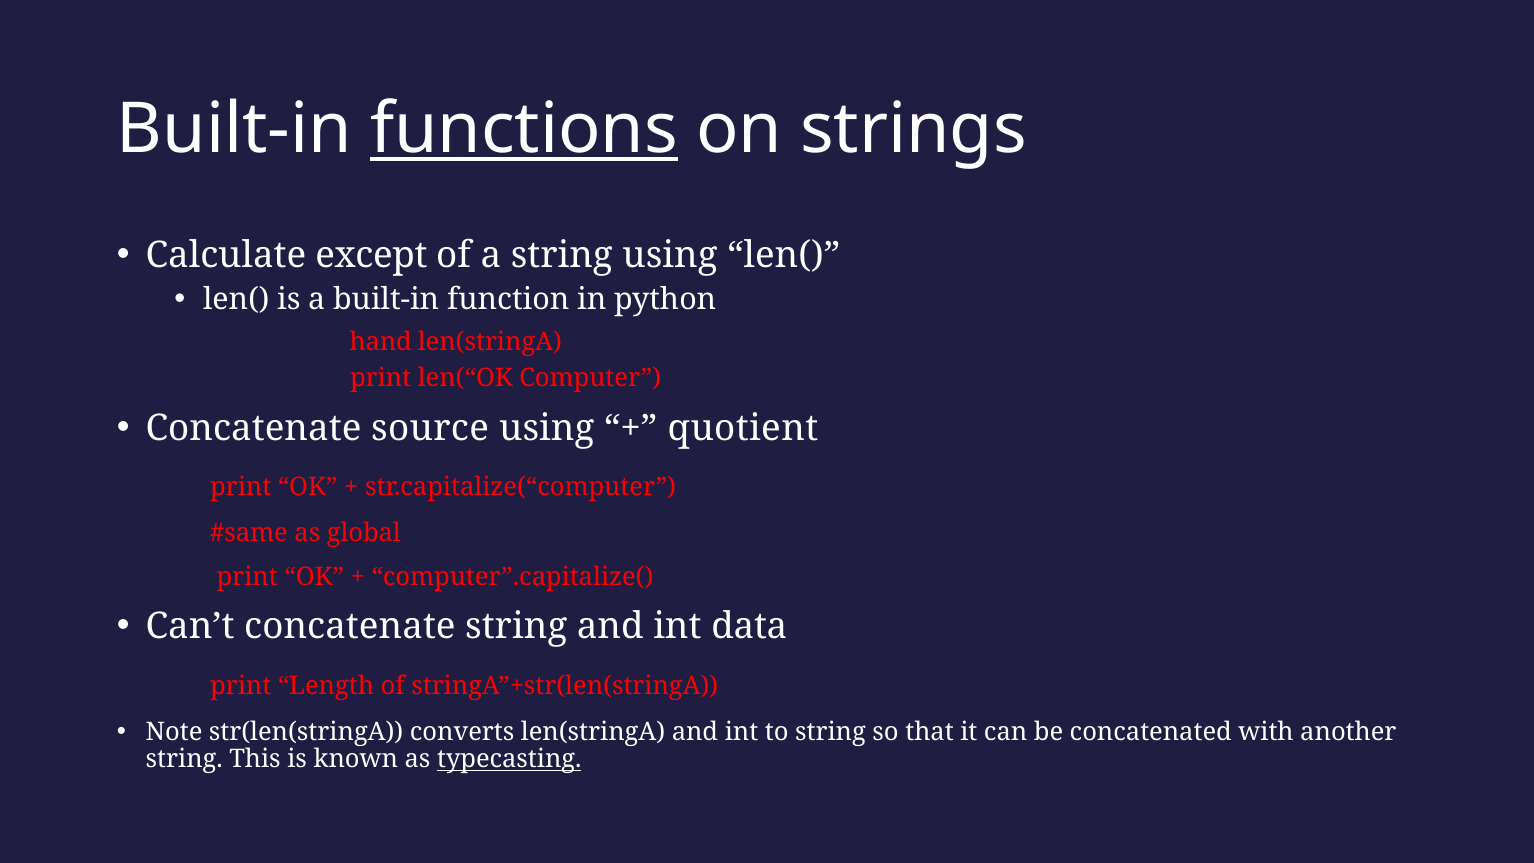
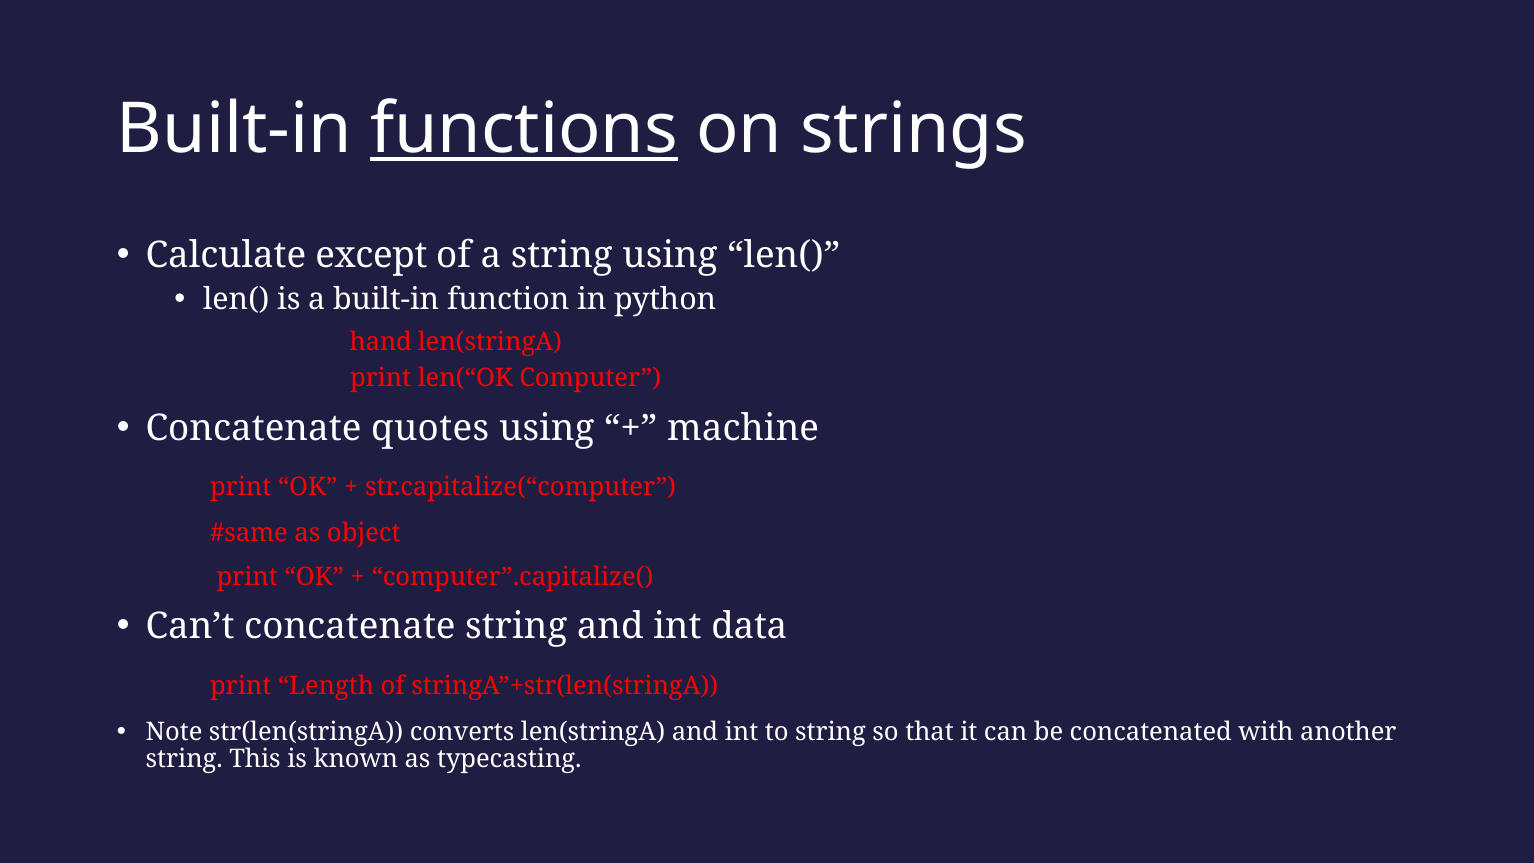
source: source -> quotes
quotient: quotient -> machine
global: global -> object
typecasting underline: present -> none
